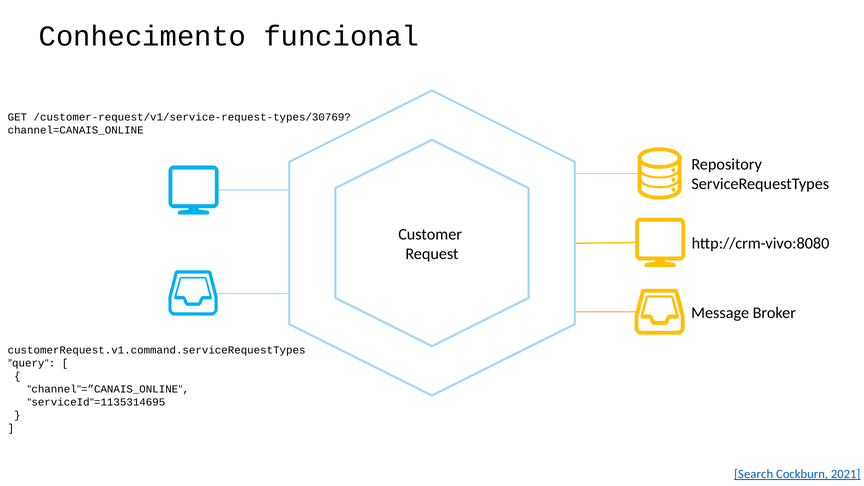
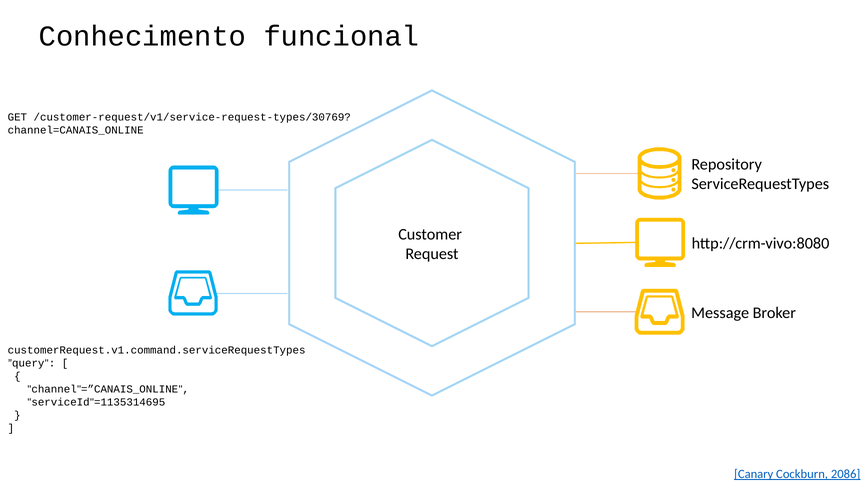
Search: Search -> Canary
2021: 2021 -> 2086
